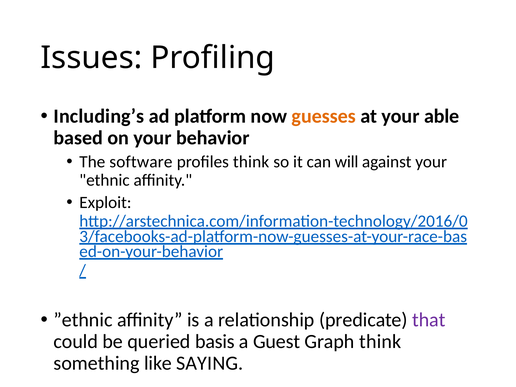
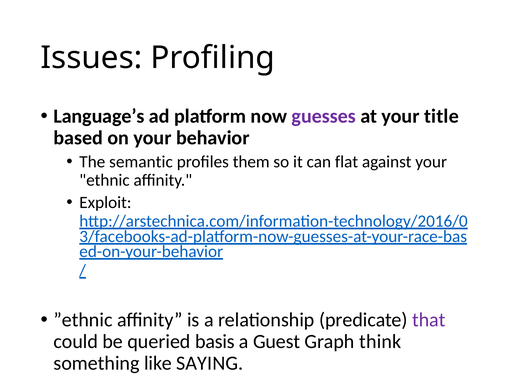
Including’s: Including’s -> Language’s
guesses colour: orange -> purple
able: able -> title
software: software -> semantic
profiles think: think -> them
will: will -> flat
